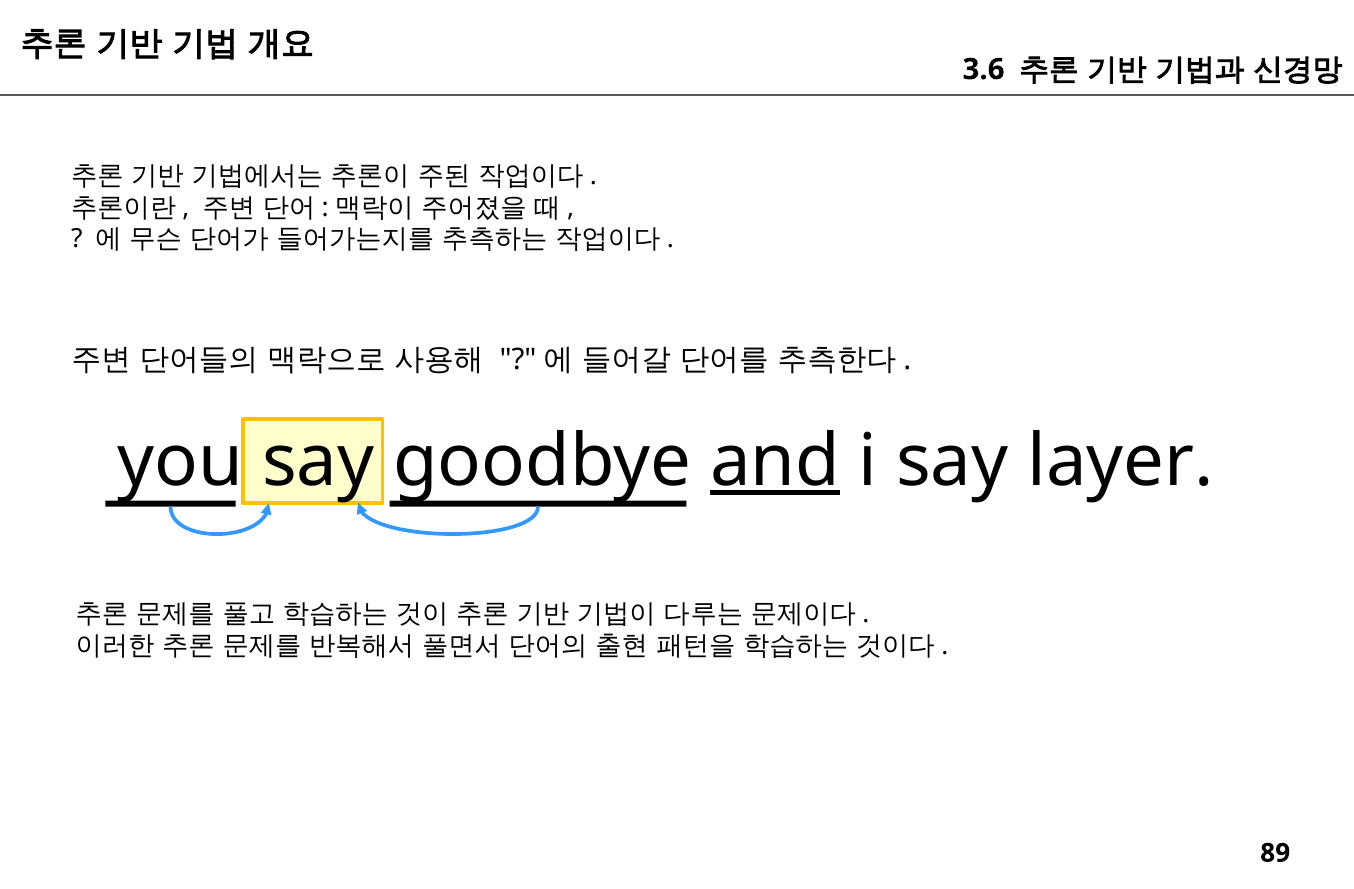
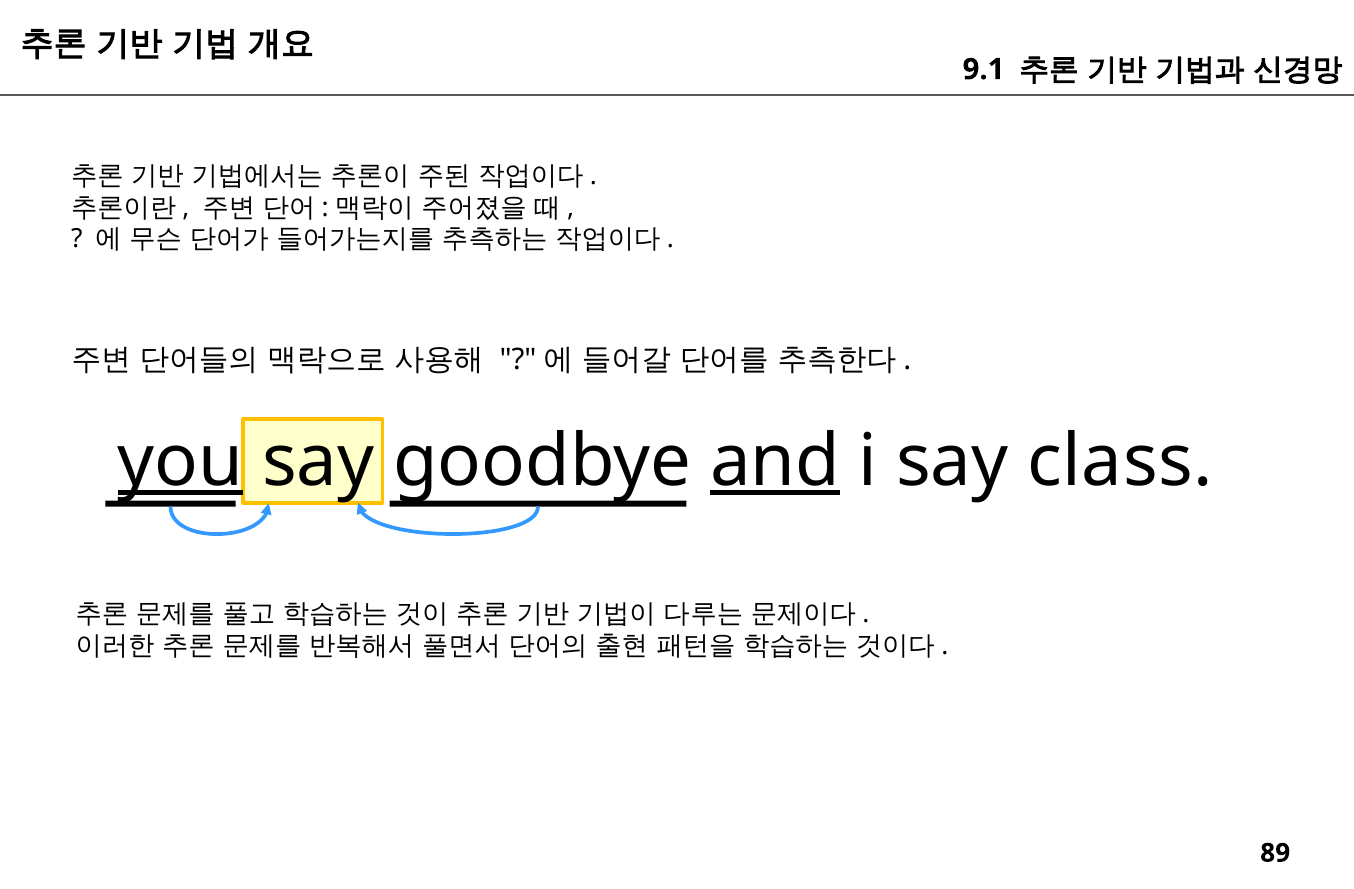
3.6: 3.6 -> 9.1
you underline: none -> present
layer: layer -> class
